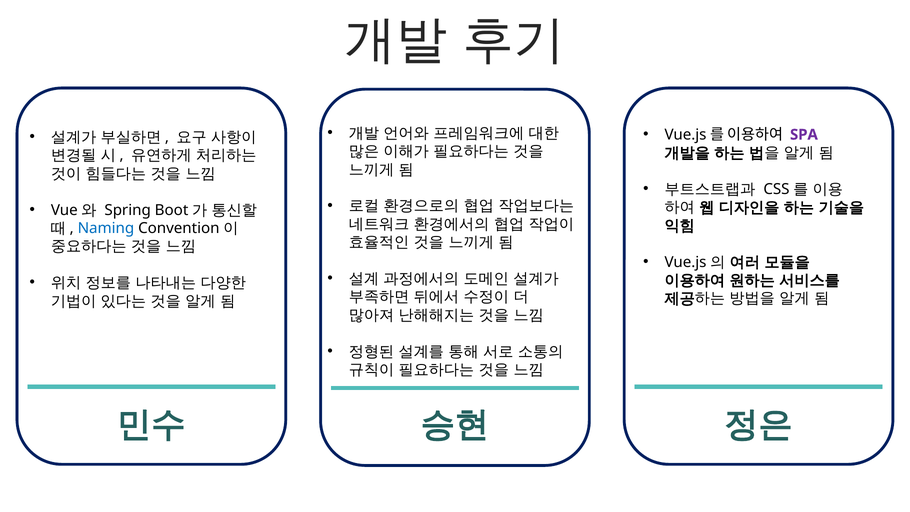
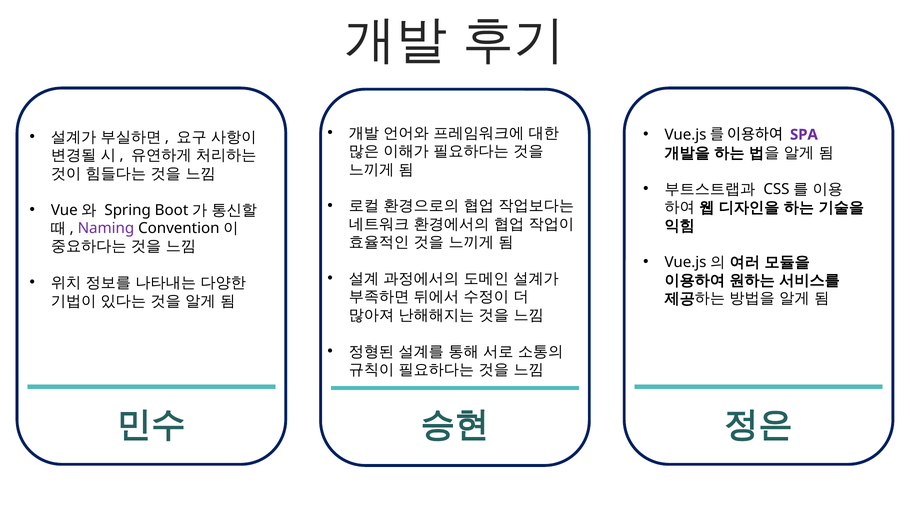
Naming colour: blue -> purple
